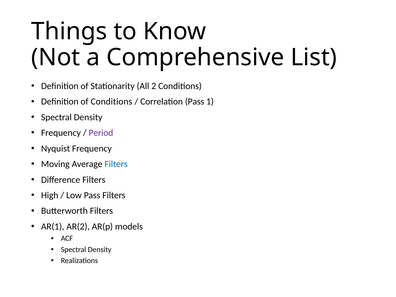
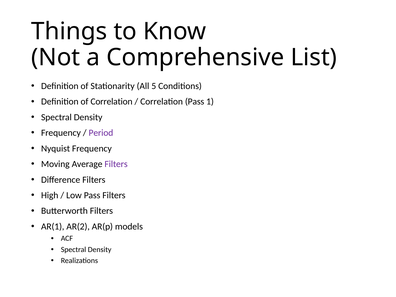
2: 2 -> 5
of Conditions: Conditions -> Correlation
Filters at (116, 164) colour: blue -> purple
